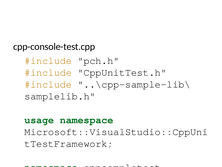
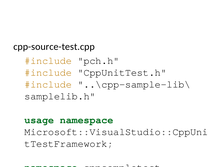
cpp-console-test.cpp: cpp-console-test.cpp -> cpp-source-test.cpp
